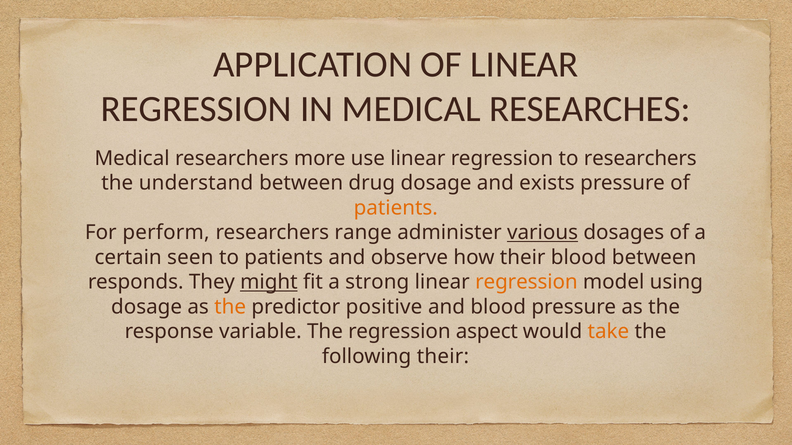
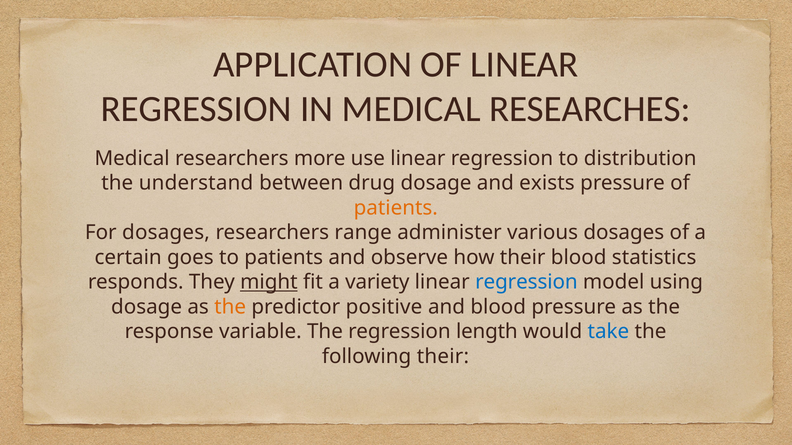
to researchers: researchers -> distribution
For perform: perform -> dosages
various underline: present -> none
seen: seen -> goes
blood between: between -> statistics
strong: strong -> variety
regression at (526, 282) colour: orange -> blue
aspect: aspect -> length
take colour: orange -> blue
